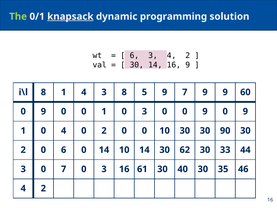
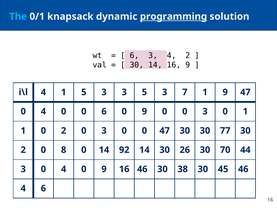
The colour: light green -> light blue
knapsack underline: present -> none
programming underline: none -> present
i\l 8: 8 -> 4
1 4: 4 -> 5
3 8: 8 -> 3
9 at (165, 92): 9 -> 3
7 9: 9 -> 1
9 60: 60 -> 47
9 at (43, 111): 9 -> 4
0 1: 1 -> 6
3 at (144, 111): 3 -> 9
0 0 9: 9 -> 3
9 at (245, 111): 9 -> 1
0 4: 4 -> 2
2 at (104, 131): 2 -> 3
0 10: 10 -> 47
90: 90 -> 77
0 6: 6 -> 8
14 10: 10 -> 92
62: 62 -> 26
33: 33 -> 70
3 0 7: 7 -> 4
3 at (104, 169): 3 -> 9
16 61: 61 -> 46
40: 40 -> 38
35: 35 -> 45
2 at (43, 188): 2 -> 6
